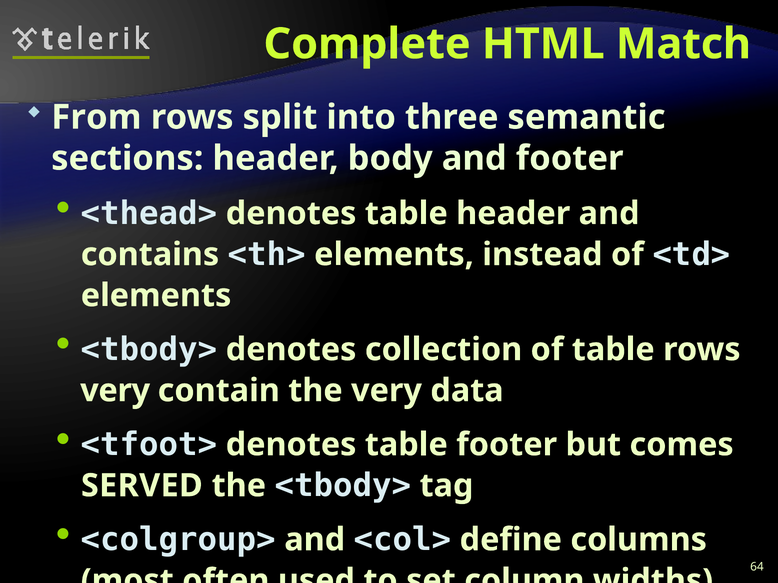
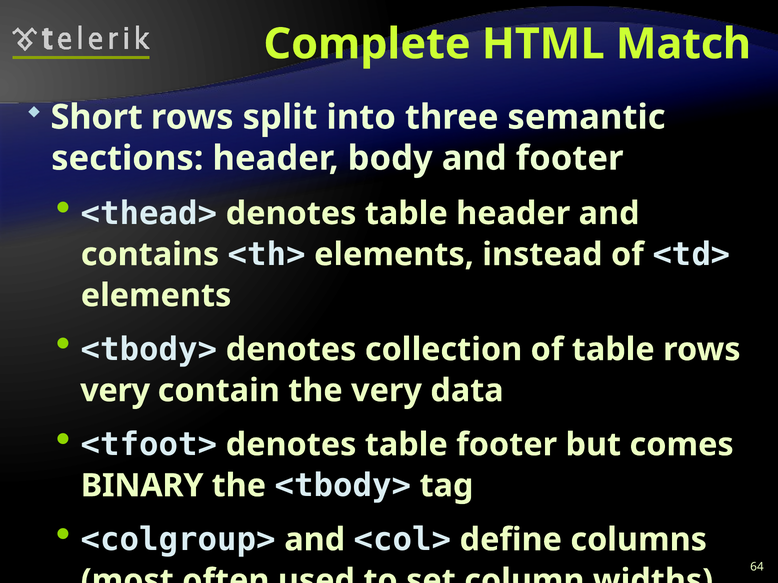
From: From -> Short
SERVED: SERVED -> BINARY
